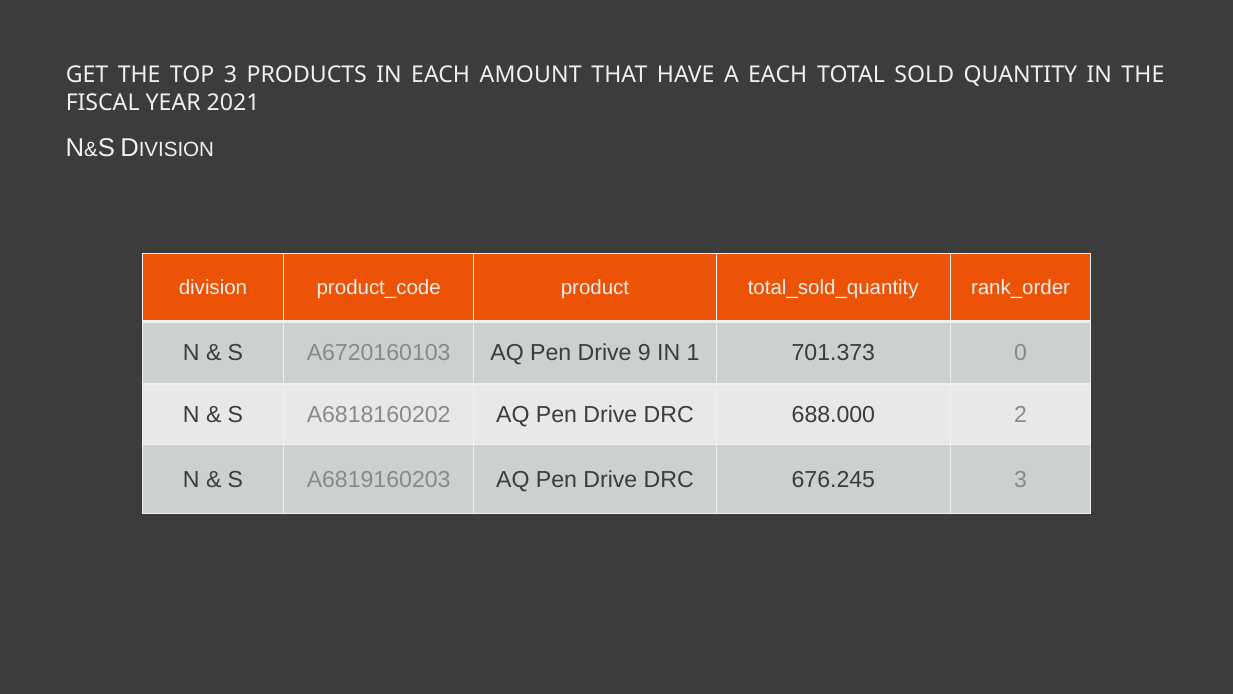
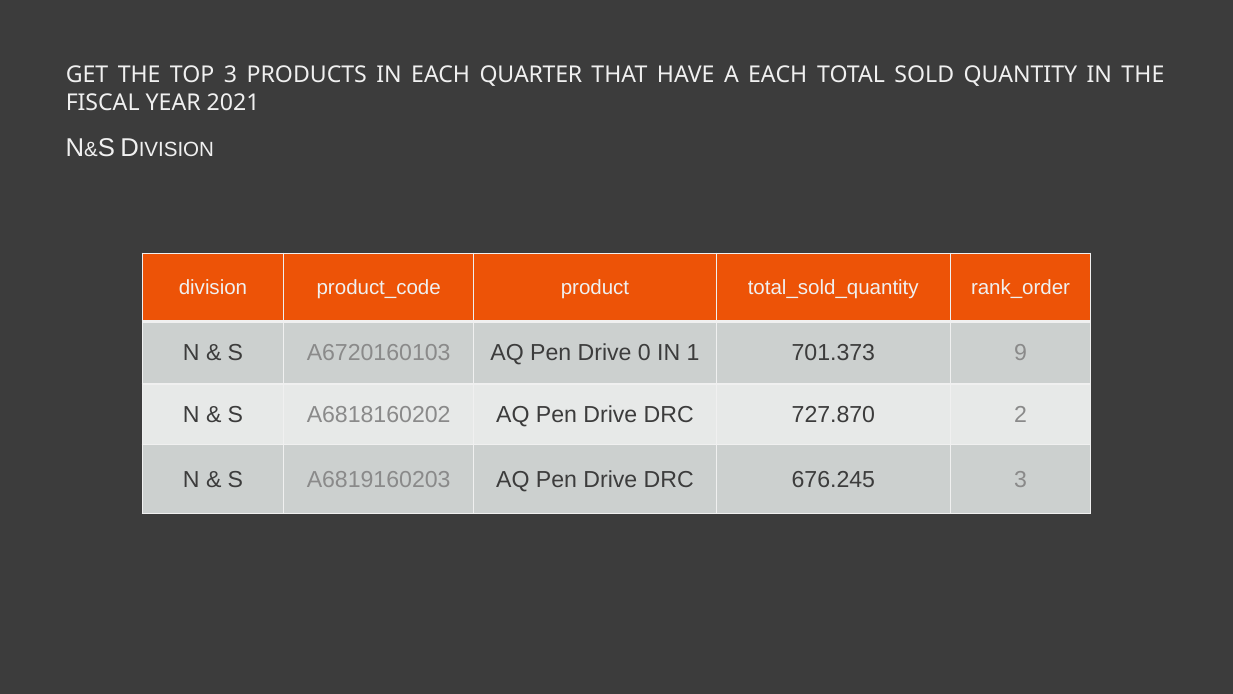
AMOUNT: AMOUNT -> QUARTER
9: 9 -> 0
0: 0 -> 9
688.000: 688.000 -> 727.870
